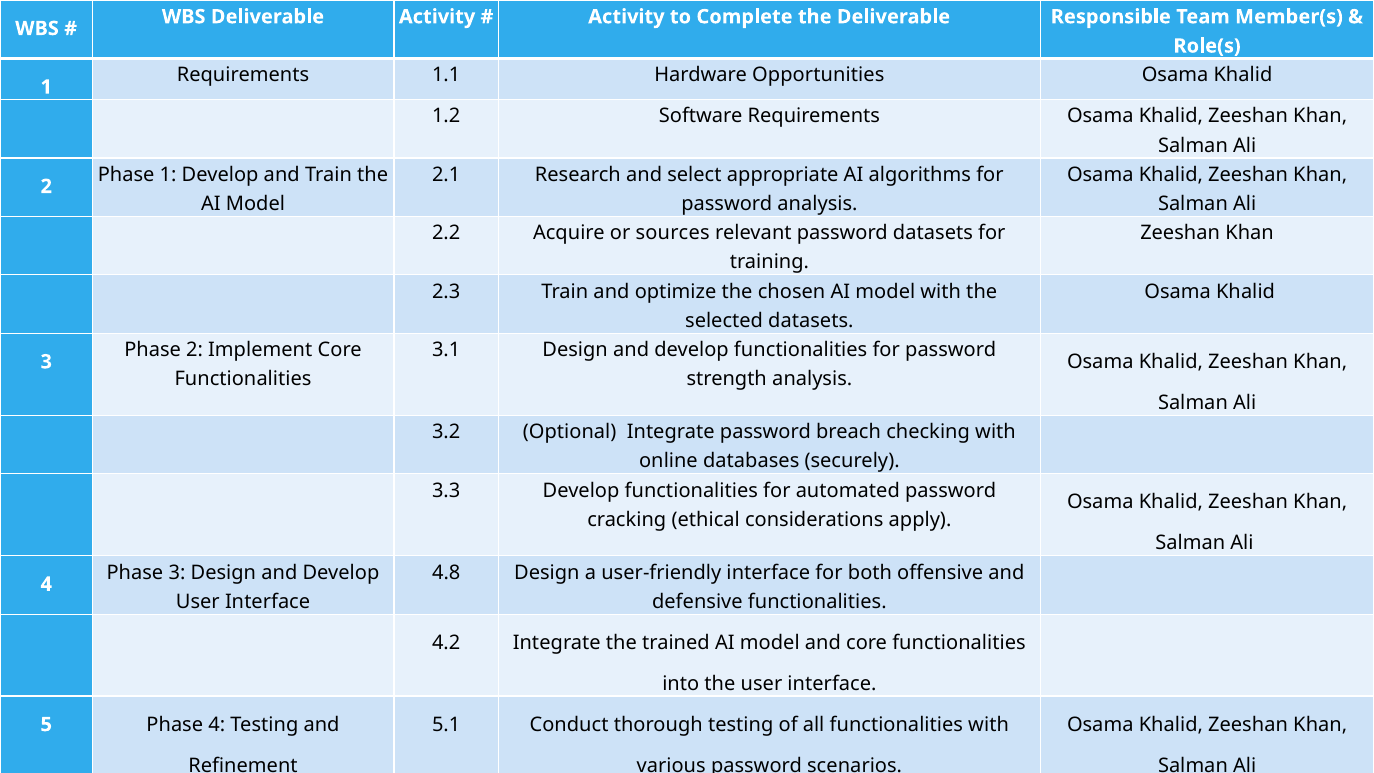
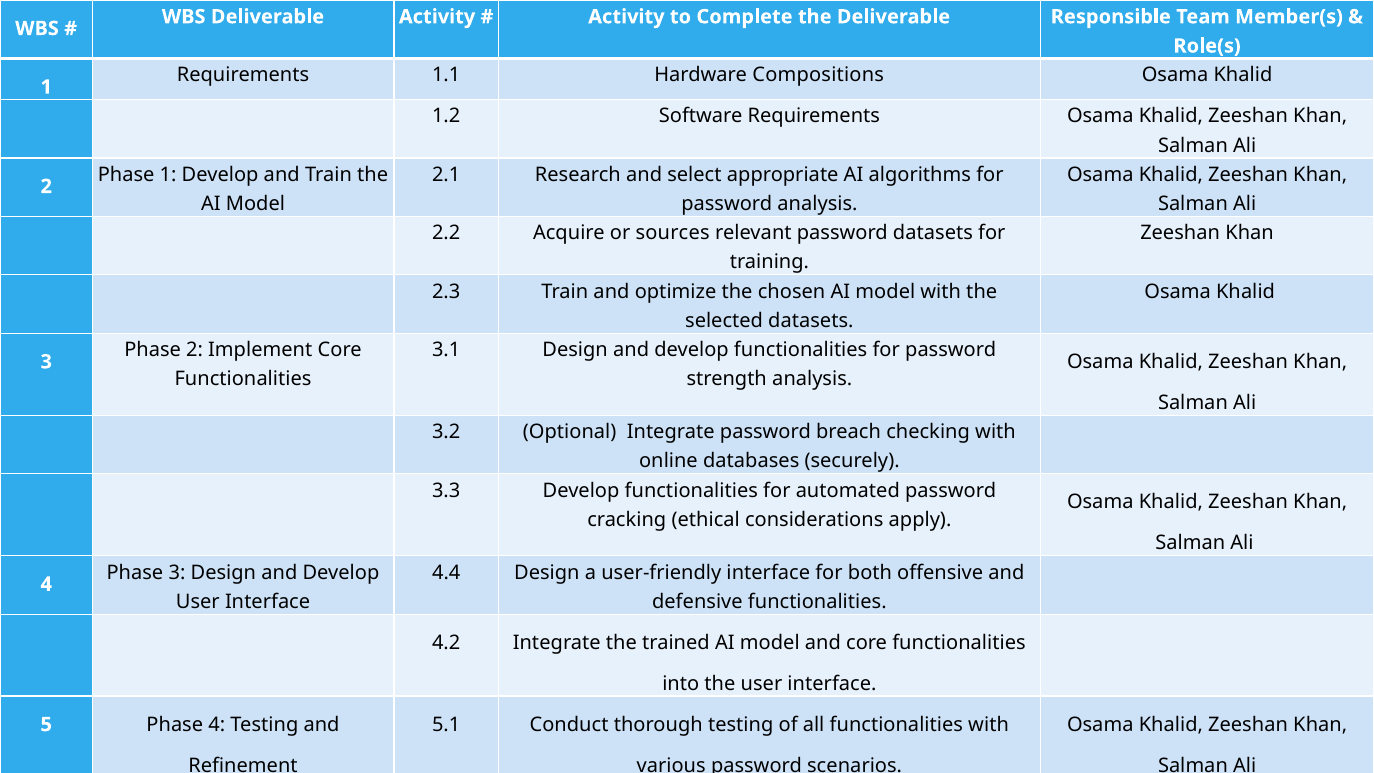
Opportunities: Opportunities -> Compositions
4.8: 4.8 -> 4.4
